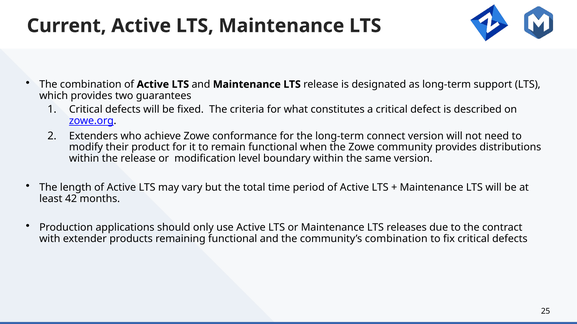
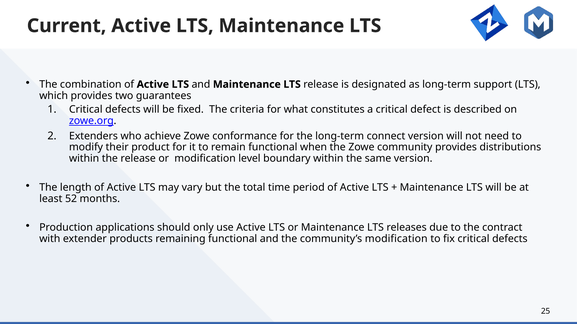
42: 42 -> 52
community’s combination: combination -> modification
